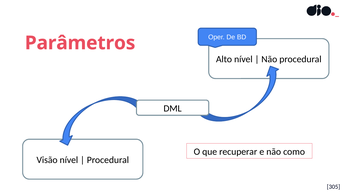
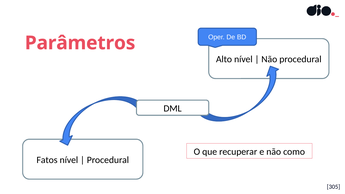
Visão: Visão -> Fatos
